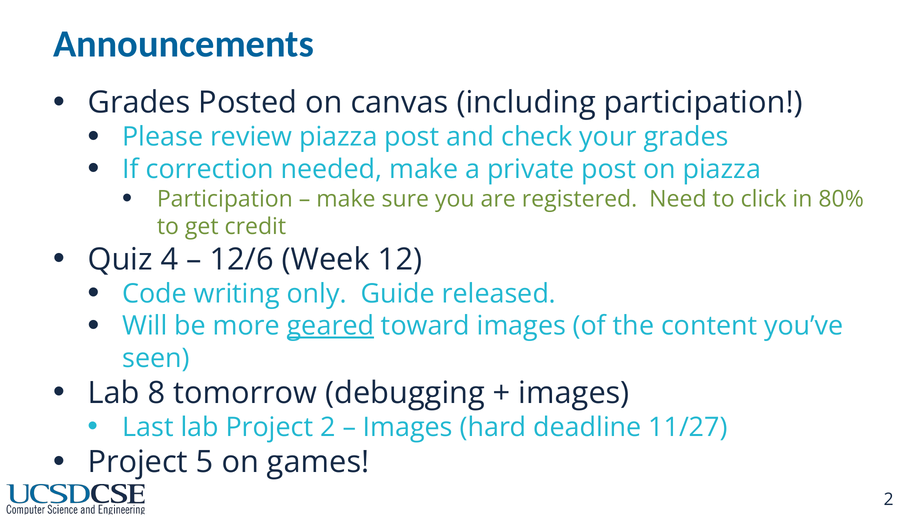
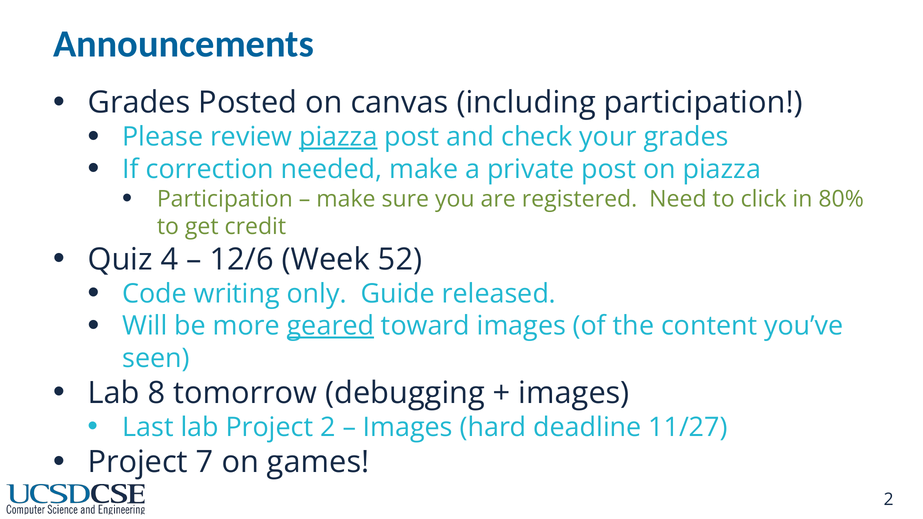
piazza at (338, 137) underline: none -> present
12: 12 -> 52
5: 5 -> 7
